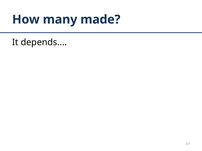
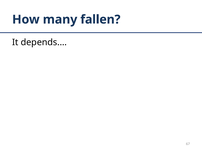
made: made -> fallen
